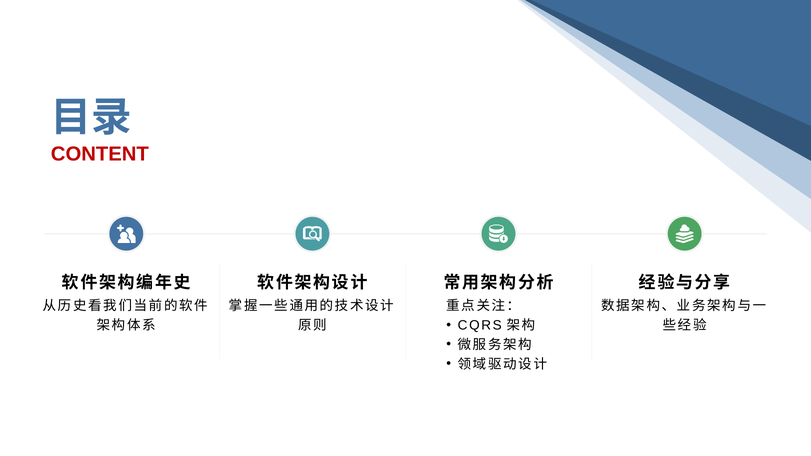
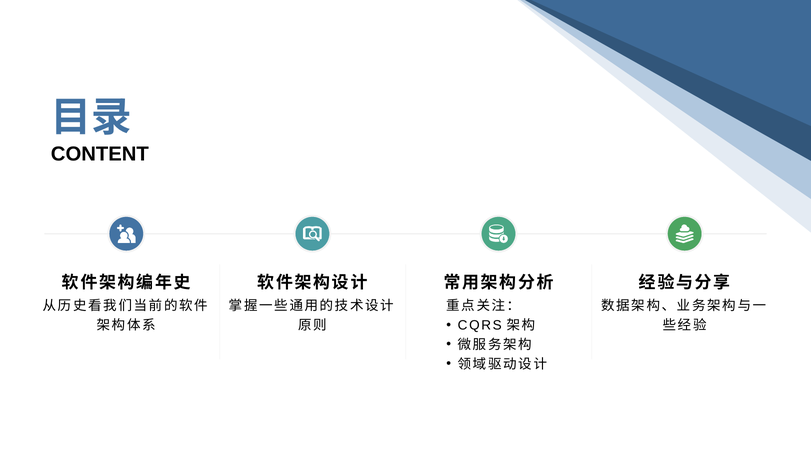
CONTENT colour: red -> black
